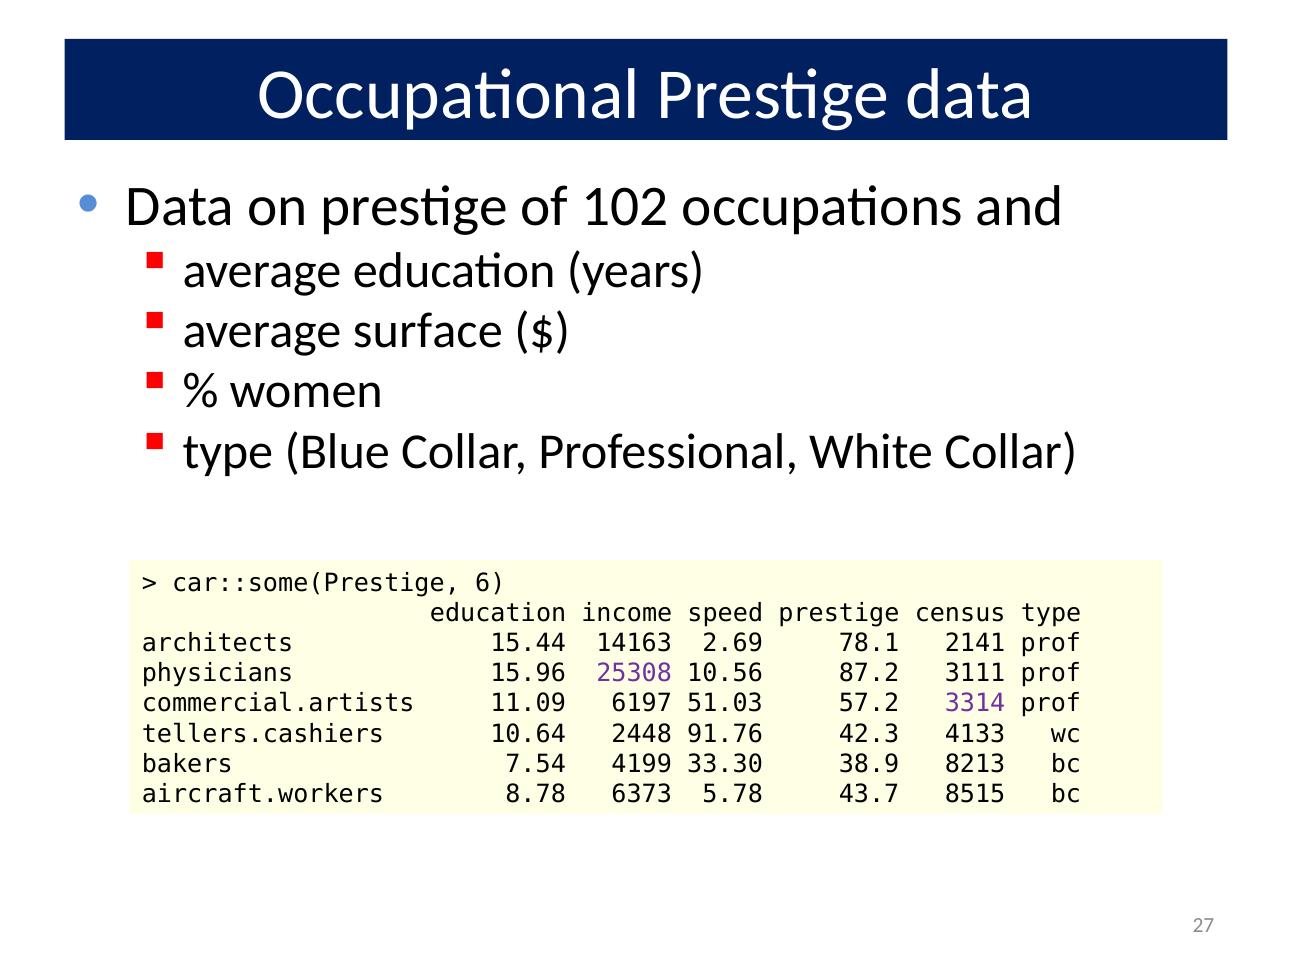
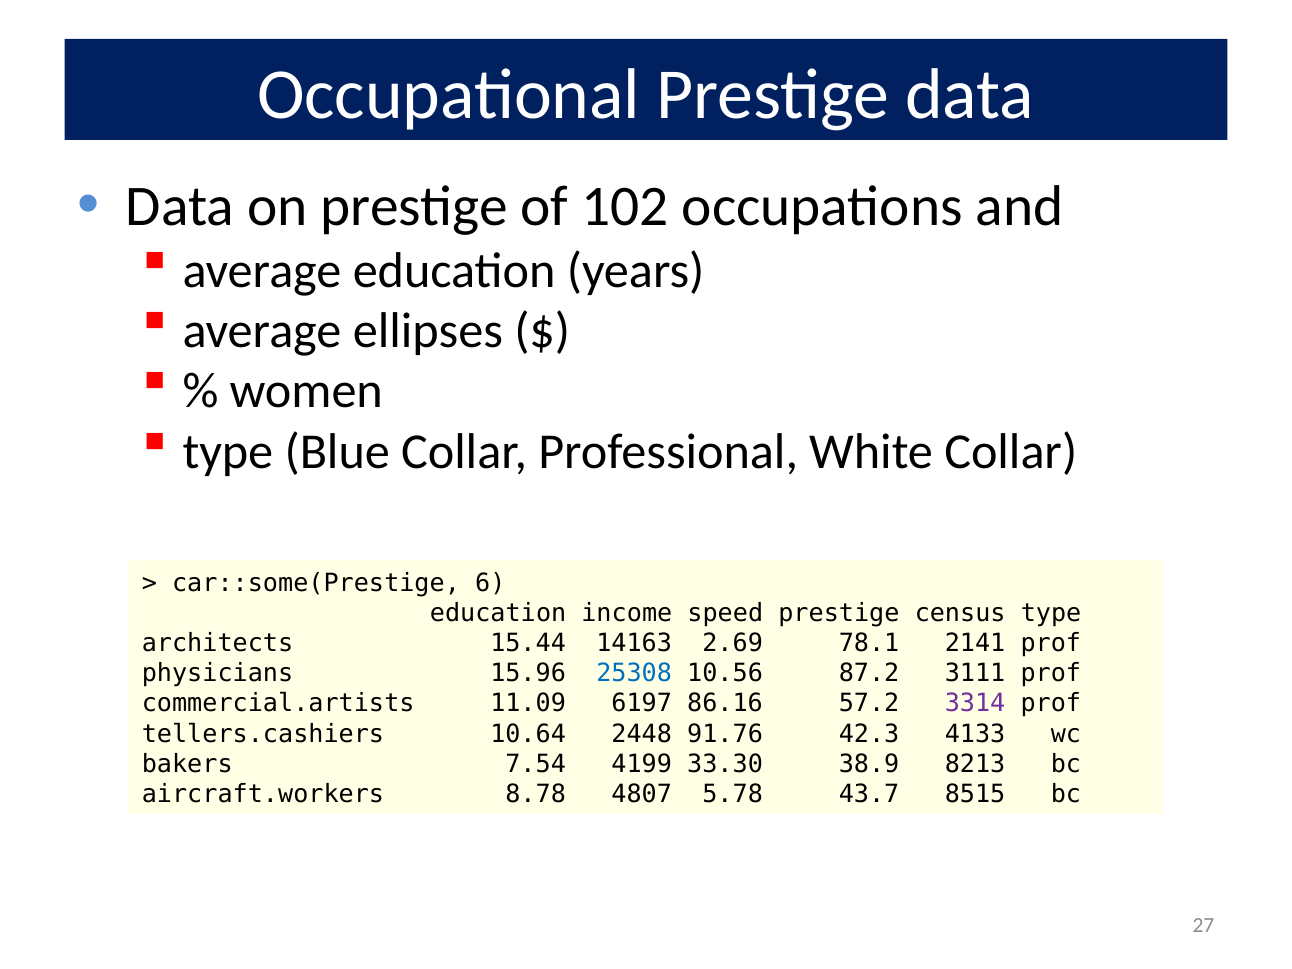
surface: surface -> ellipses
25308 colour: purple -> blue
51.03: 51.03 -> 86.16
6373: 6373 -> 4807
